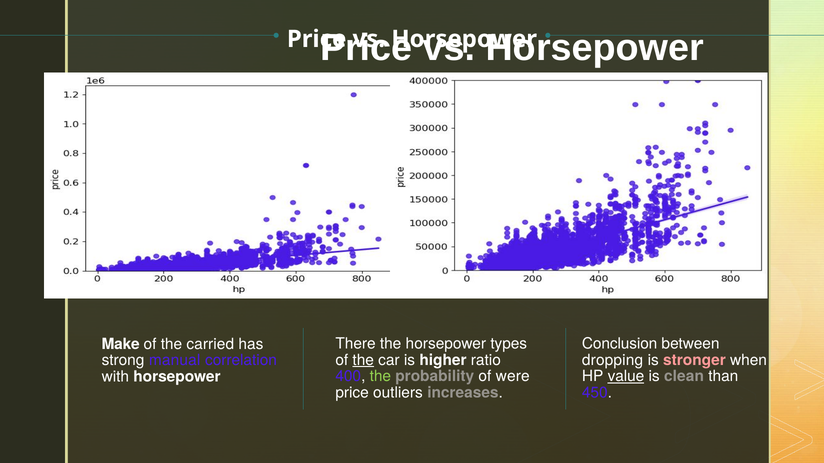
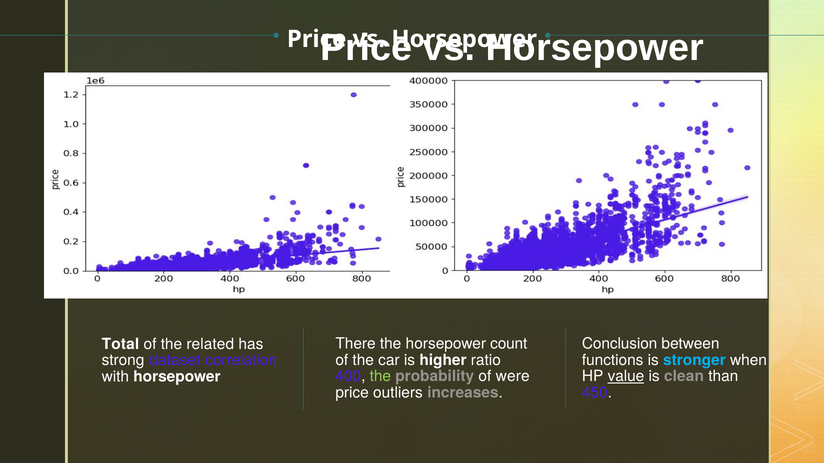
types: types -> count
Make: Make -> Total
carried: carried -> related
the at (363, 360) underline: present -> none
dropping: dropping -> functions
stronger colour: pink -> light blue
manual: manual -> dataset
